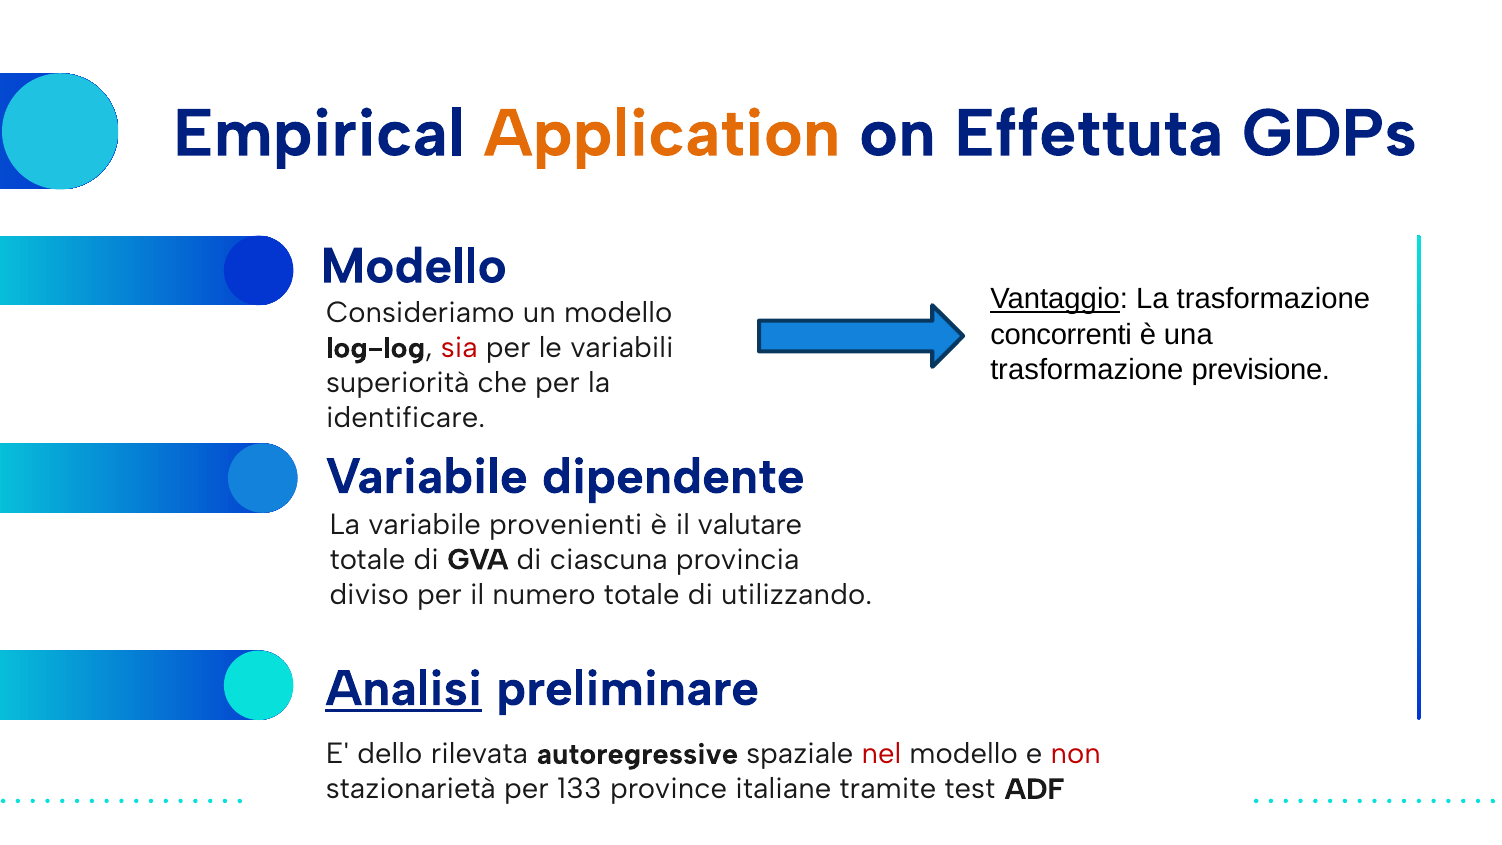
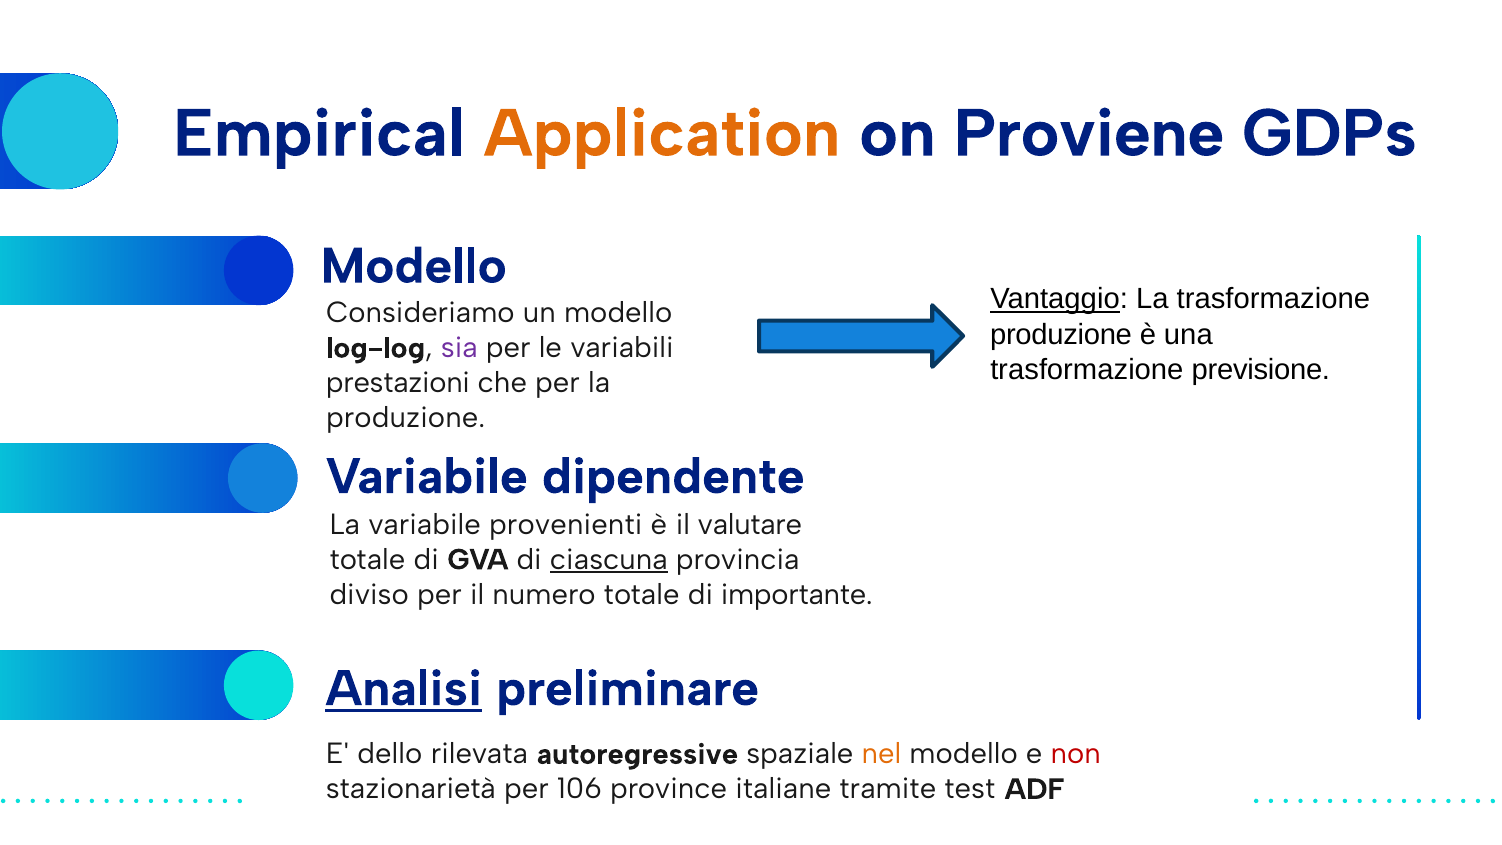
Effettuta: Effettuta -> Proviene
concorrenti at (1061, 334): concorrenti -> produzione
sia colour: red -> purple
superiorità: superiorità -> prestazioni
identificare at (406, 418): identificare -> produzione
ciascuna underline: none -> present
utilizzando: utilizzando -> importante
nel colour: red -> orange
133: 133 -> 106
